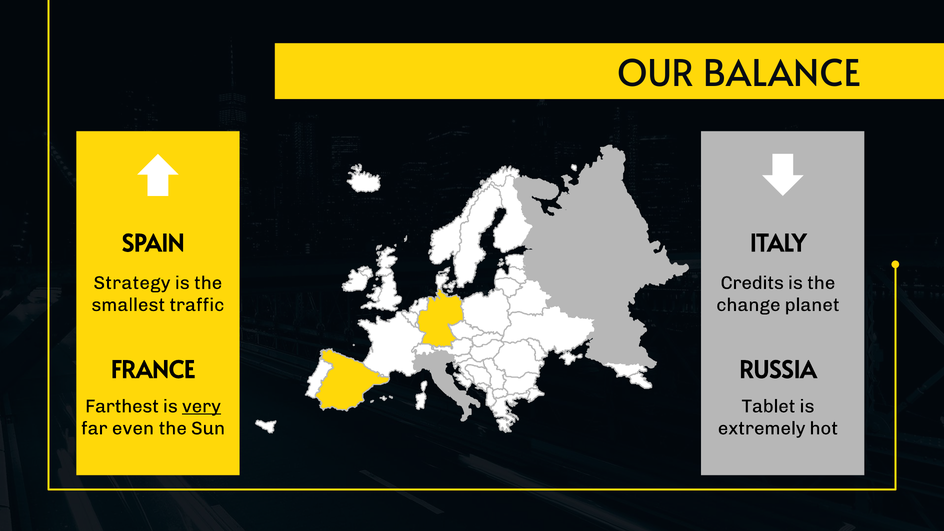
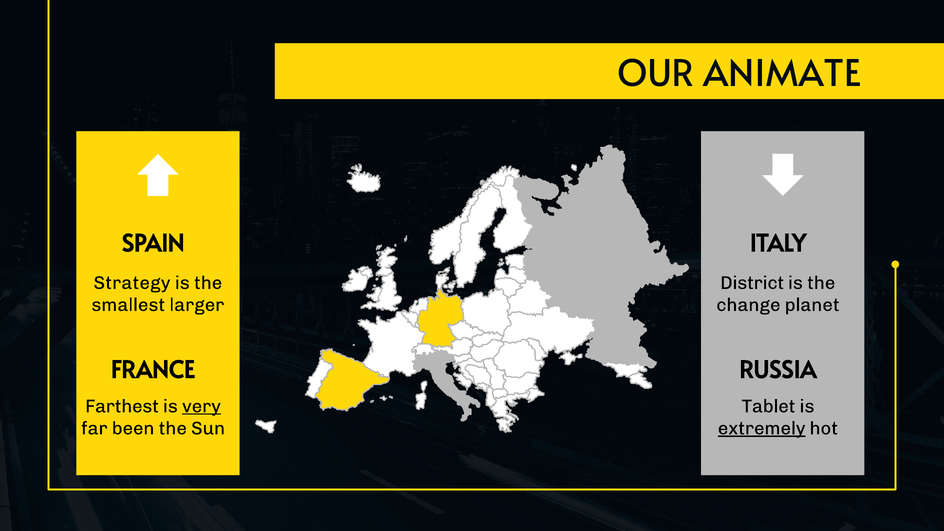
BALANCE: BALANCE -> ANIMATE
Credits: Credits -> District
traffic: traffic -> larger
even: even -> been
extremely underline: none -> present
